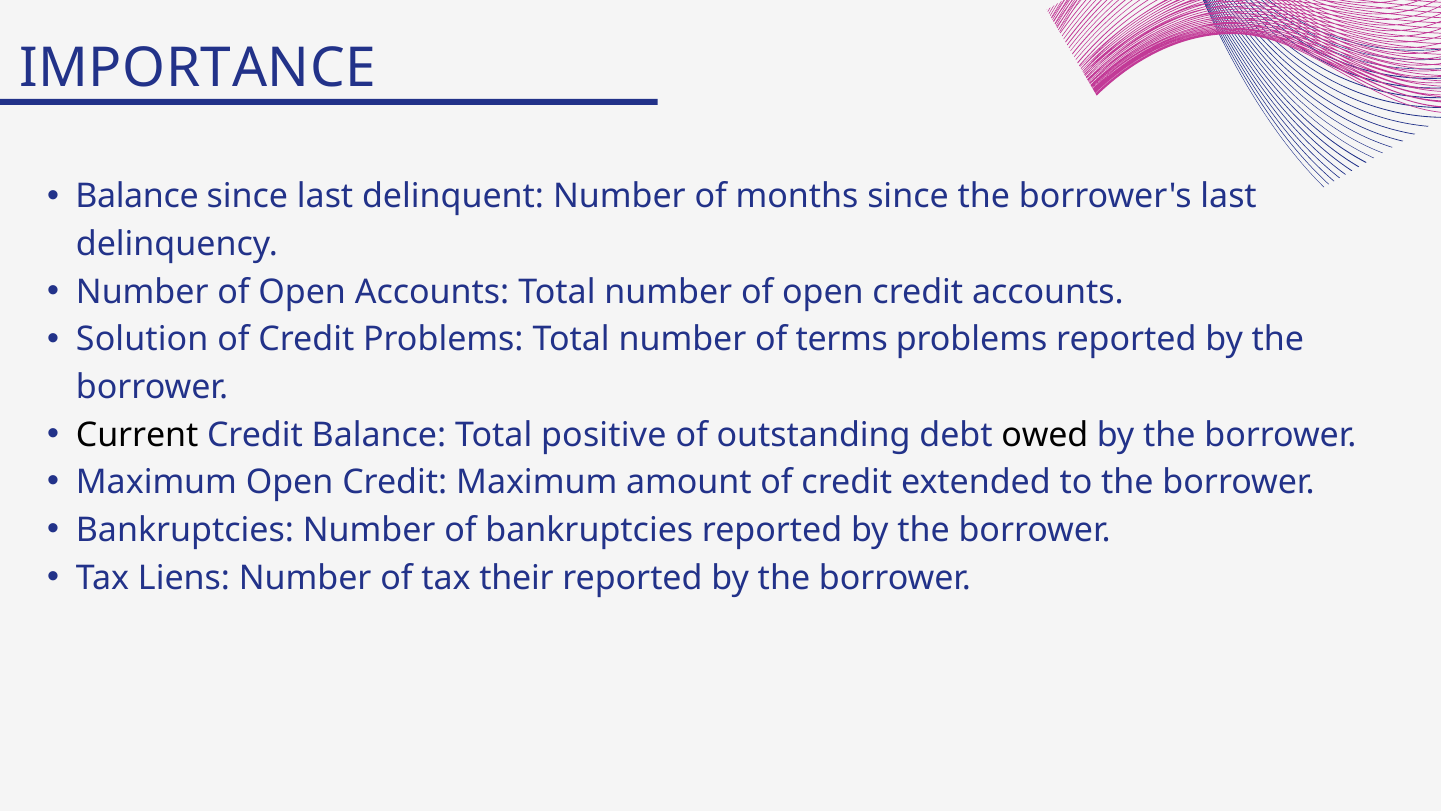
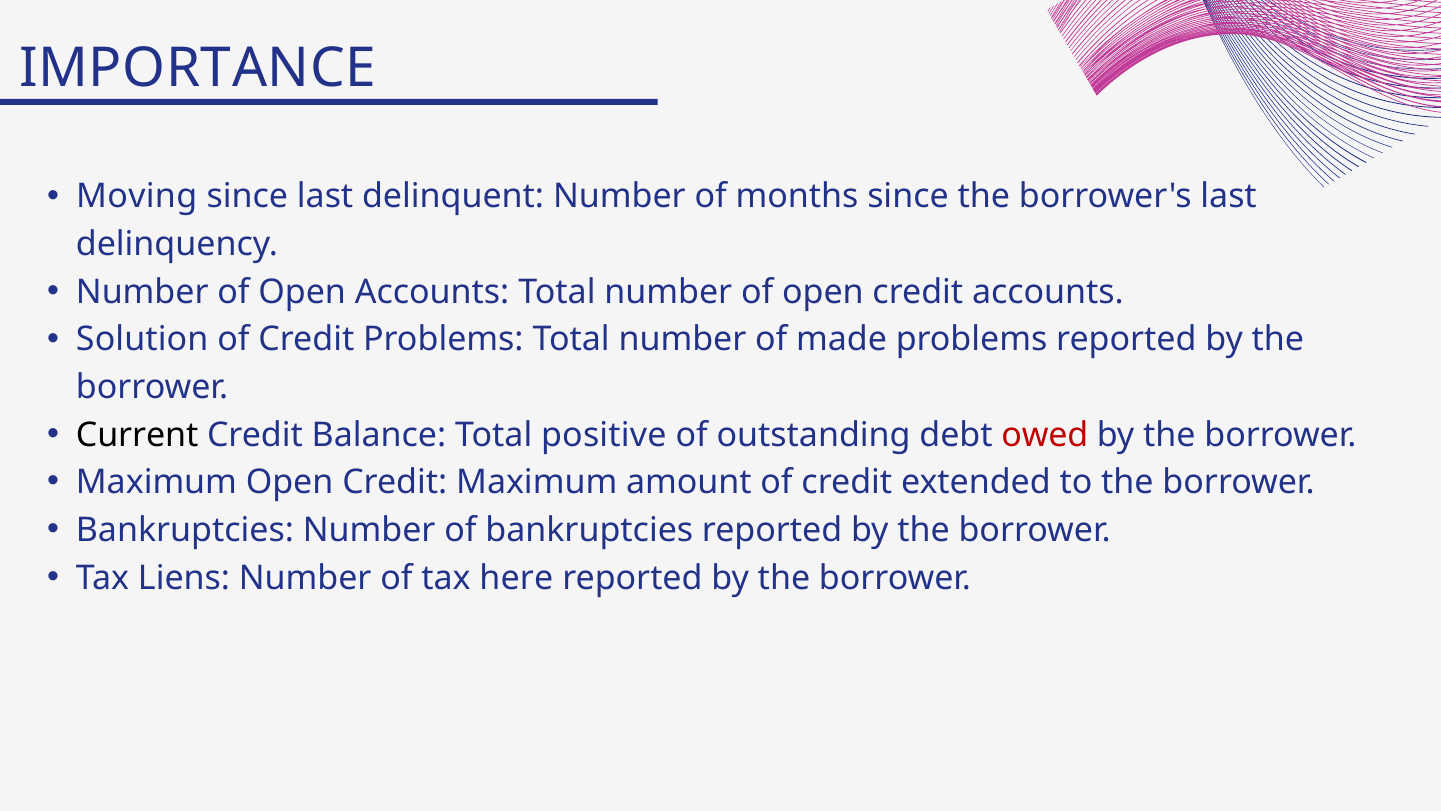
Balance at (137, 197): Balance -> Moving
terms: terms -> made
owed colour: black -> red
their: their -> here
